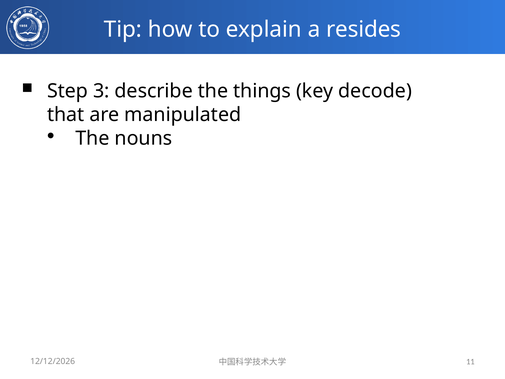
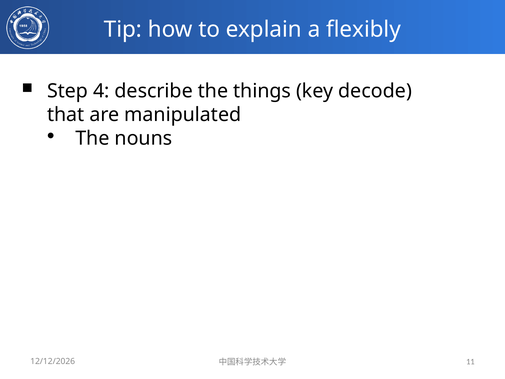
resides: resides -> flexibly
3: 3 -> 4
